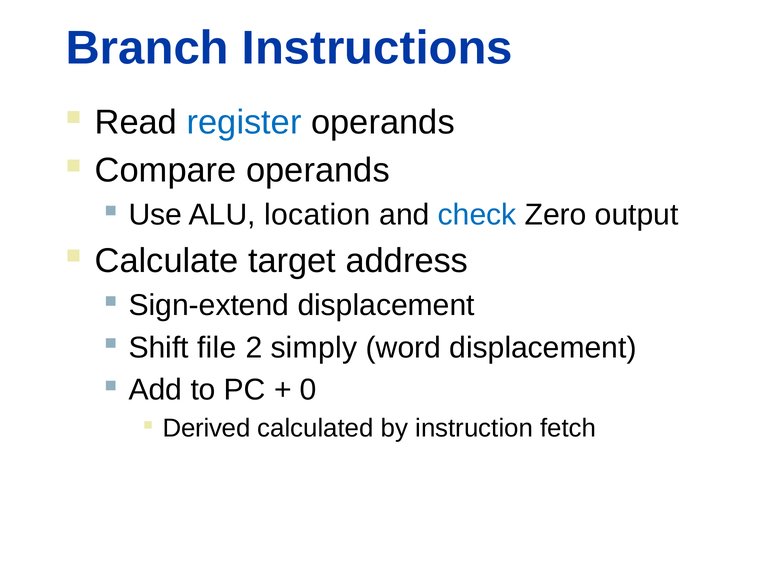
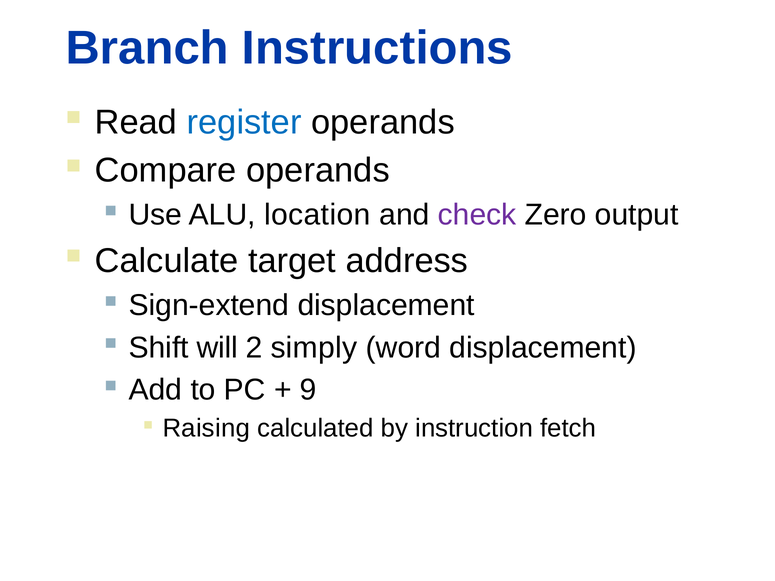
check colour: blue -> purple
file: file -> will
0: 0 -> 9
Derived: Derived -> Raising
